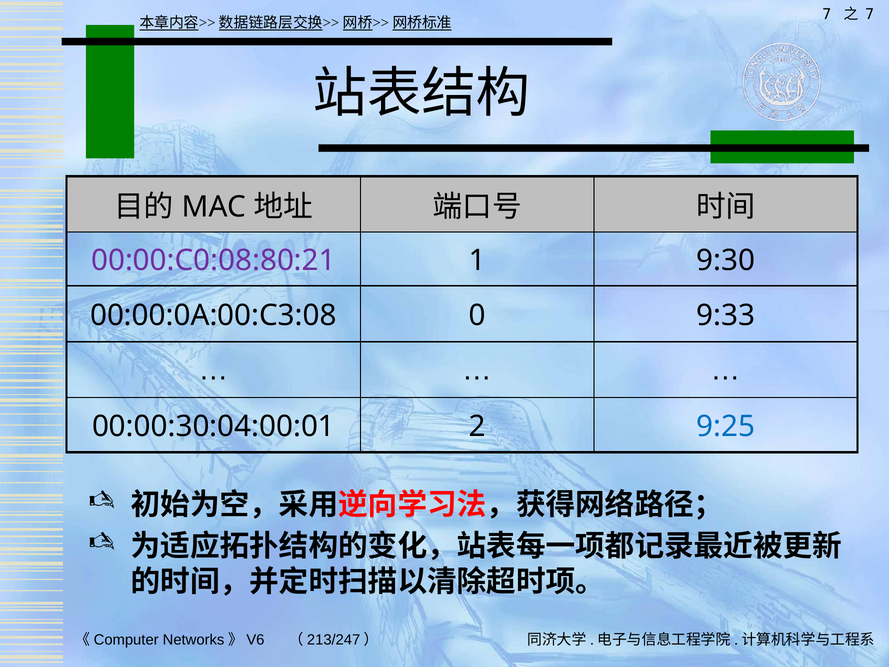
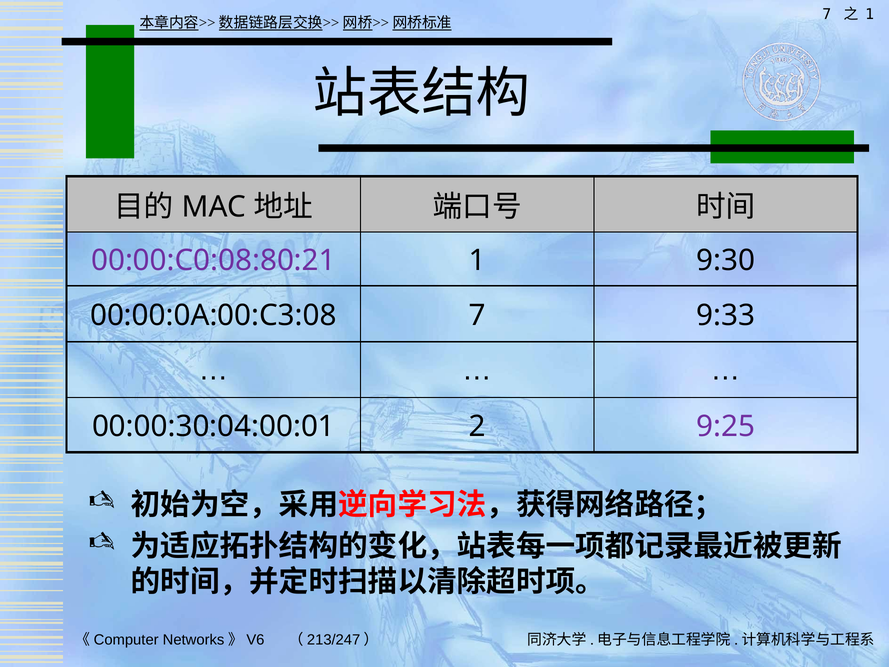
7 at (870, 14): 7 -> 1
00:00:0A:00:C3:08 0: 0 -> 7
9:25 colour: blue -> purple
